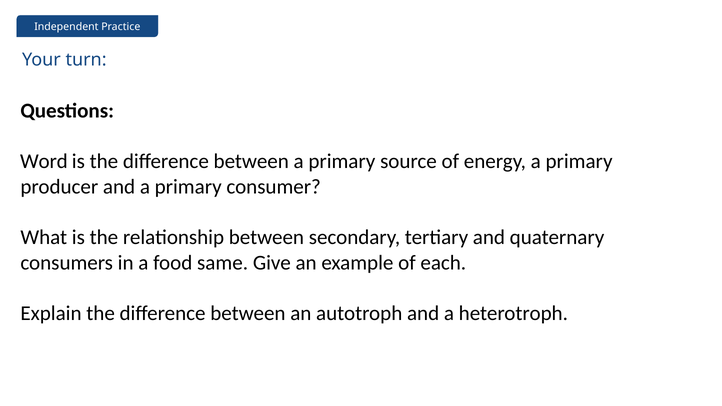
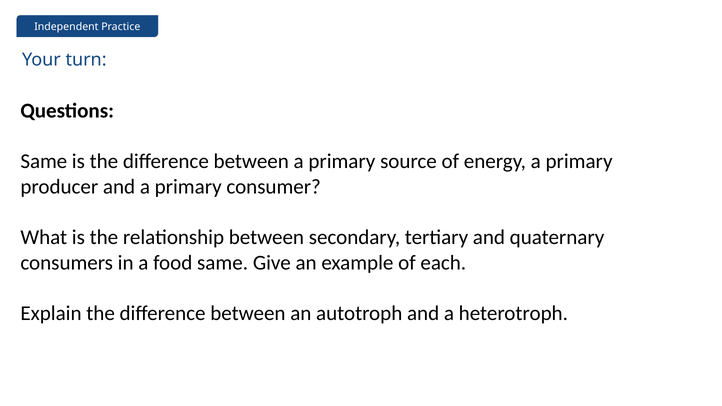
Word at (44, 162): Word -> Same
